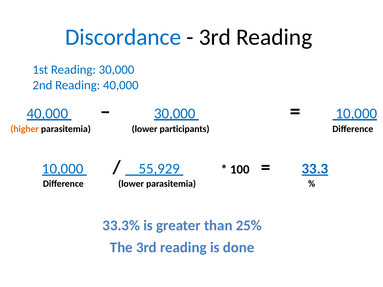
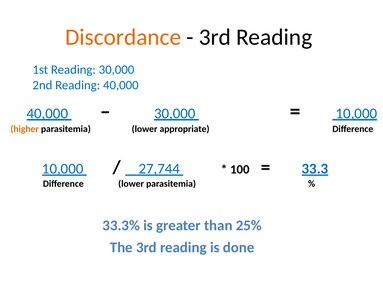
Discordance colour: blue -> orange
participants: participants -> appropriate
55,929: 55,929 -> 27,744
